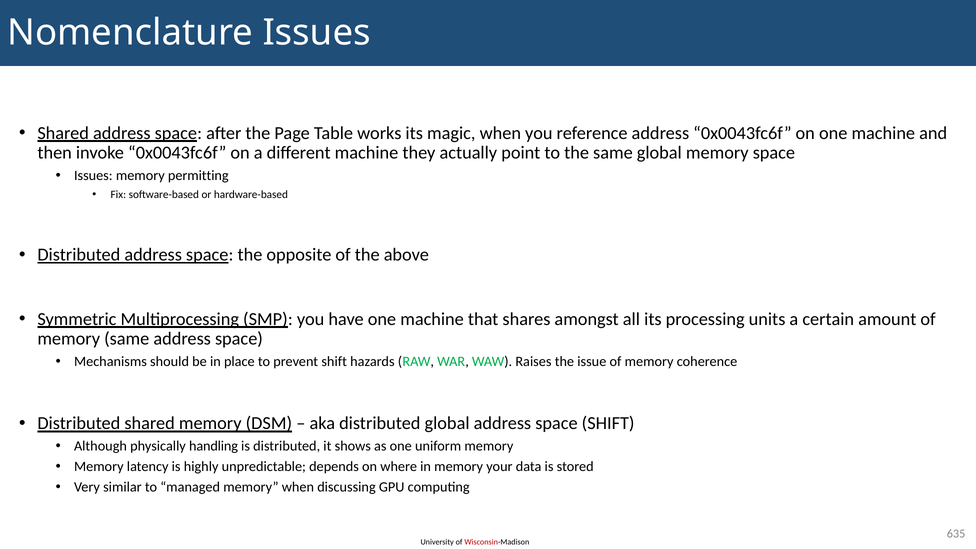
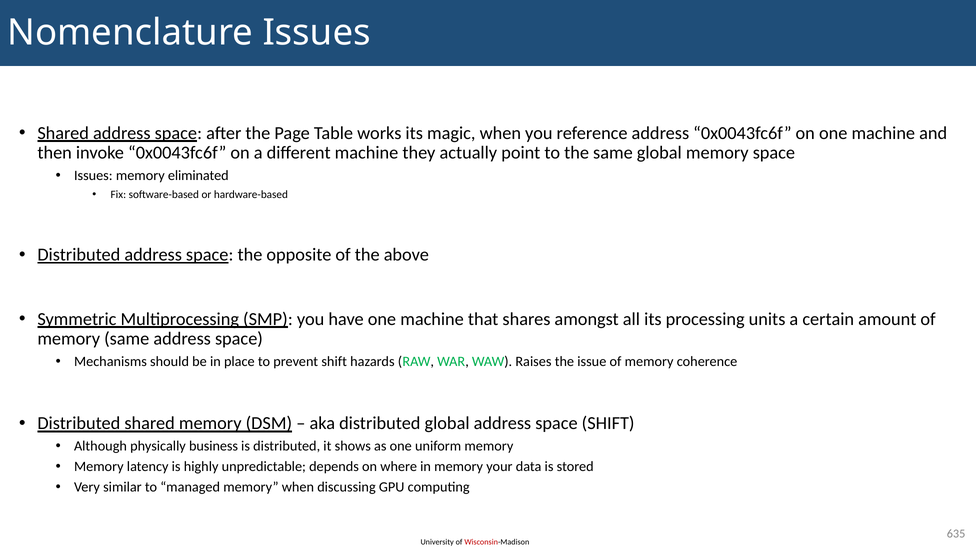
permitting: permitting -> eliminated
handling: handling -> business
